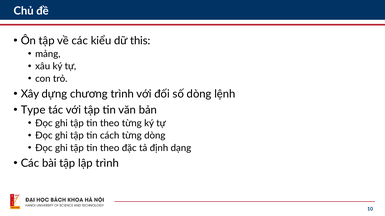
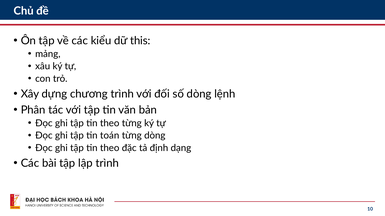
Type: Type -> Phân
cách: cách -> toán
